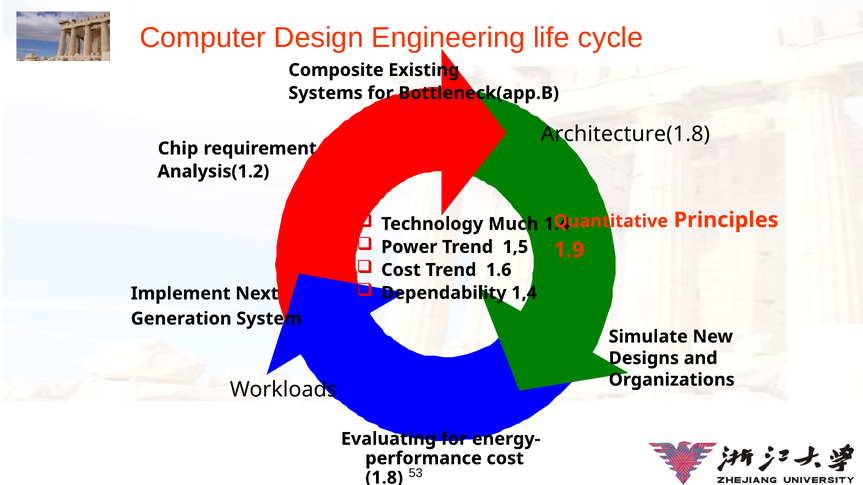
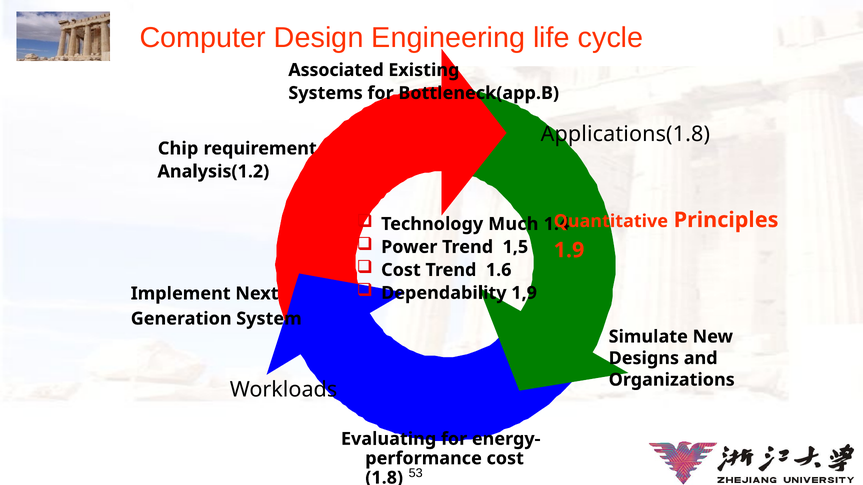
Composite: Composite -> Associated
Architecture(1.8: Architecture(1.8 -> Applications(1.8
1,4: 1,4 -> 1,9
